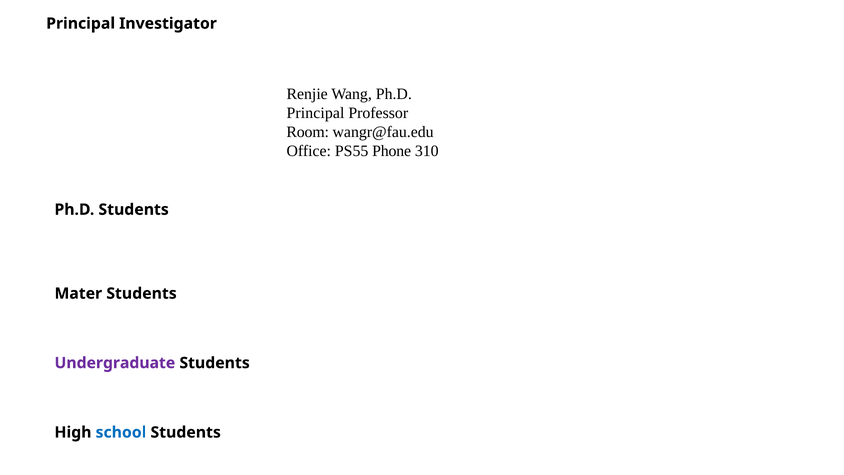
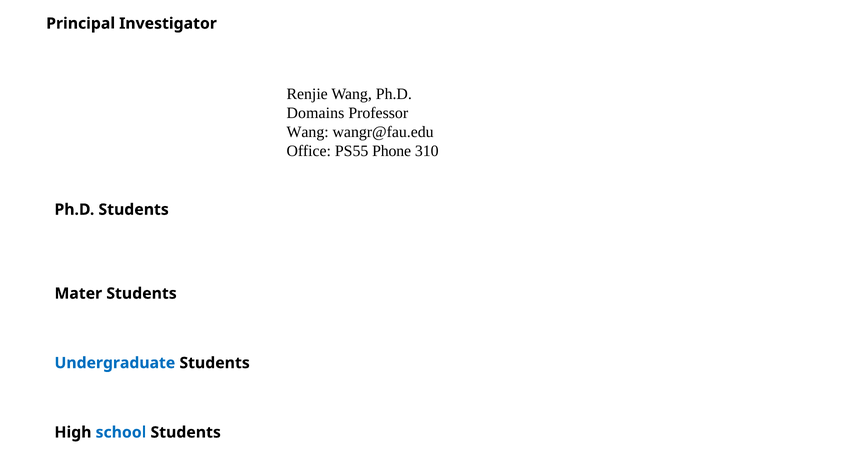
Principal at (315, 113): Principal -> Domains
Room at (308, 132): Room -> Wang
Undergraduate colour: purple -> blue
